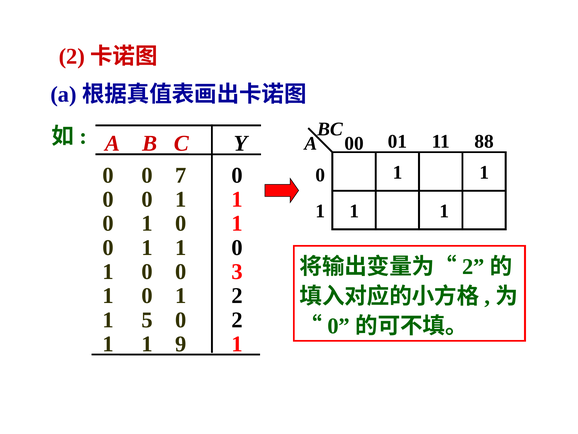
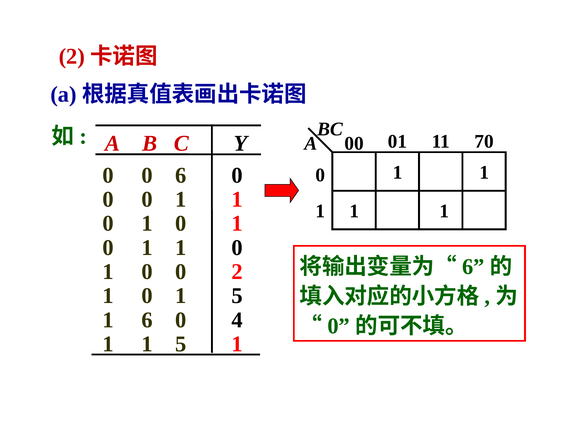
88: 88 -> 70
0 7: 7 -> 6
2 at (473, 266): 2 -> 6
0 3: 3 -> 2
0 1 2: 2 -> 5
1 5: 5 -> 6
0 2: 2 -> 4
1 1 9: 9 -> 5
